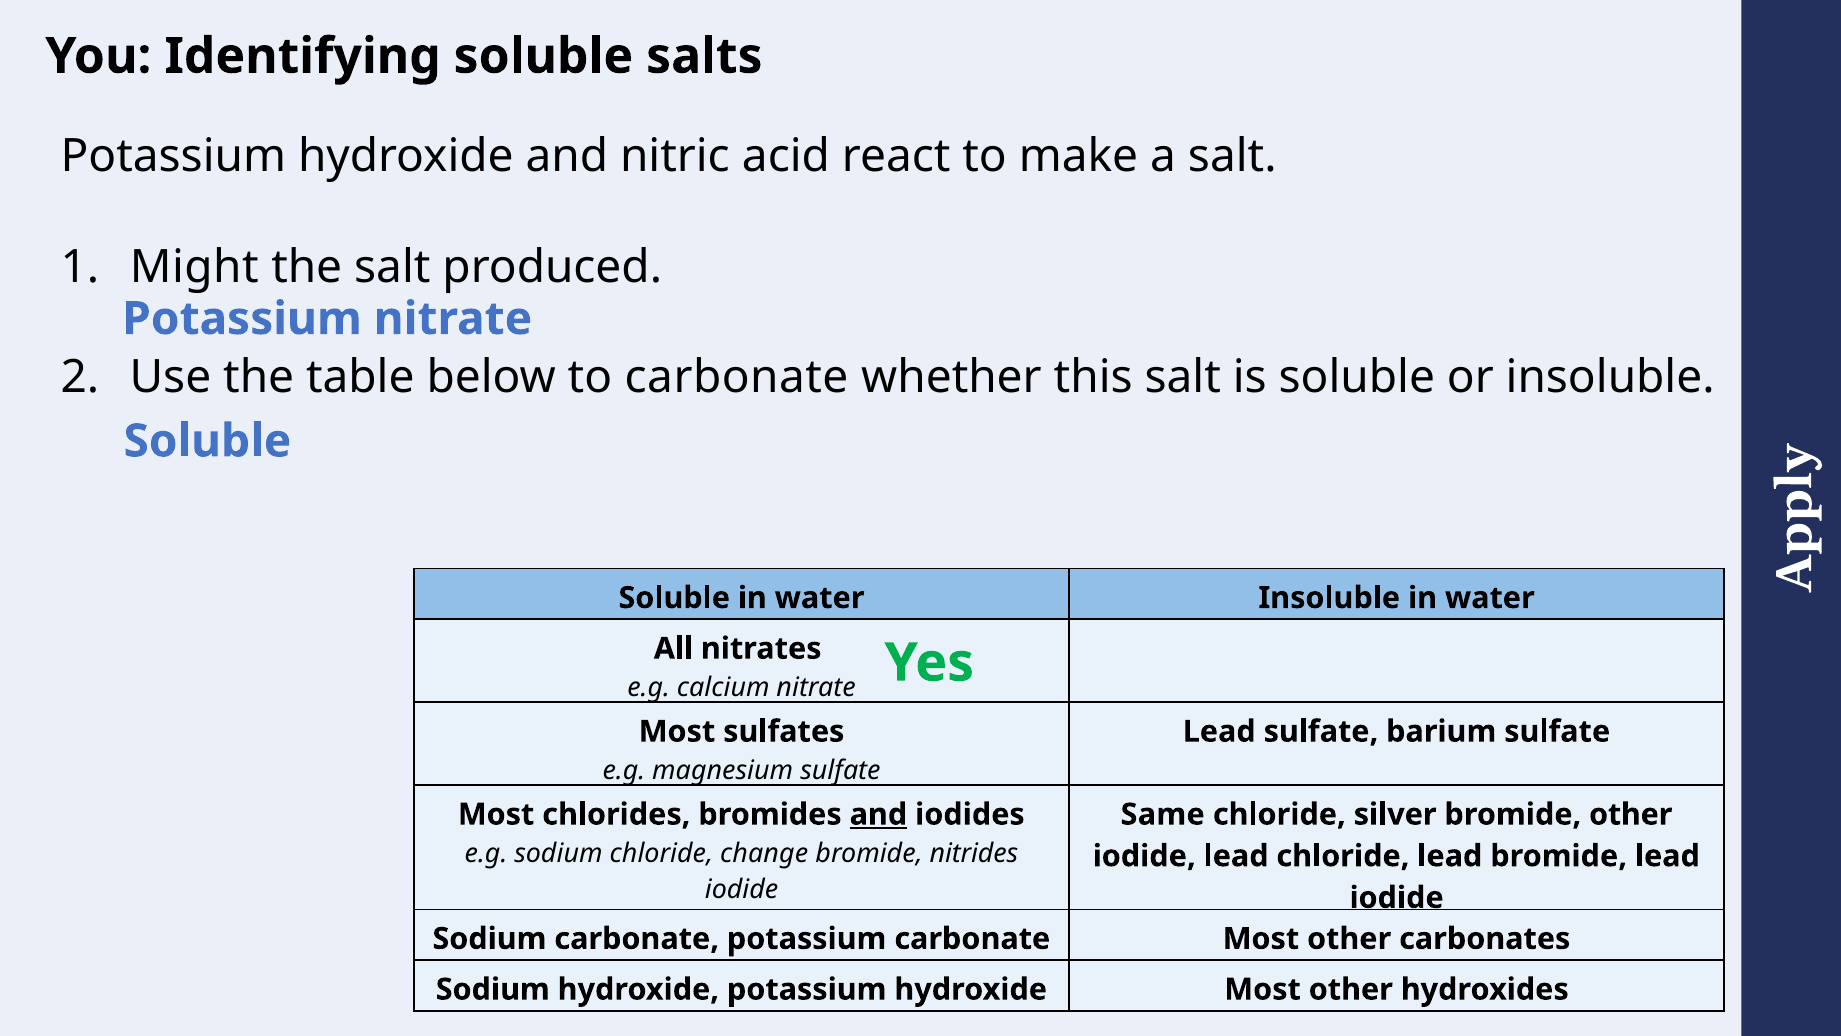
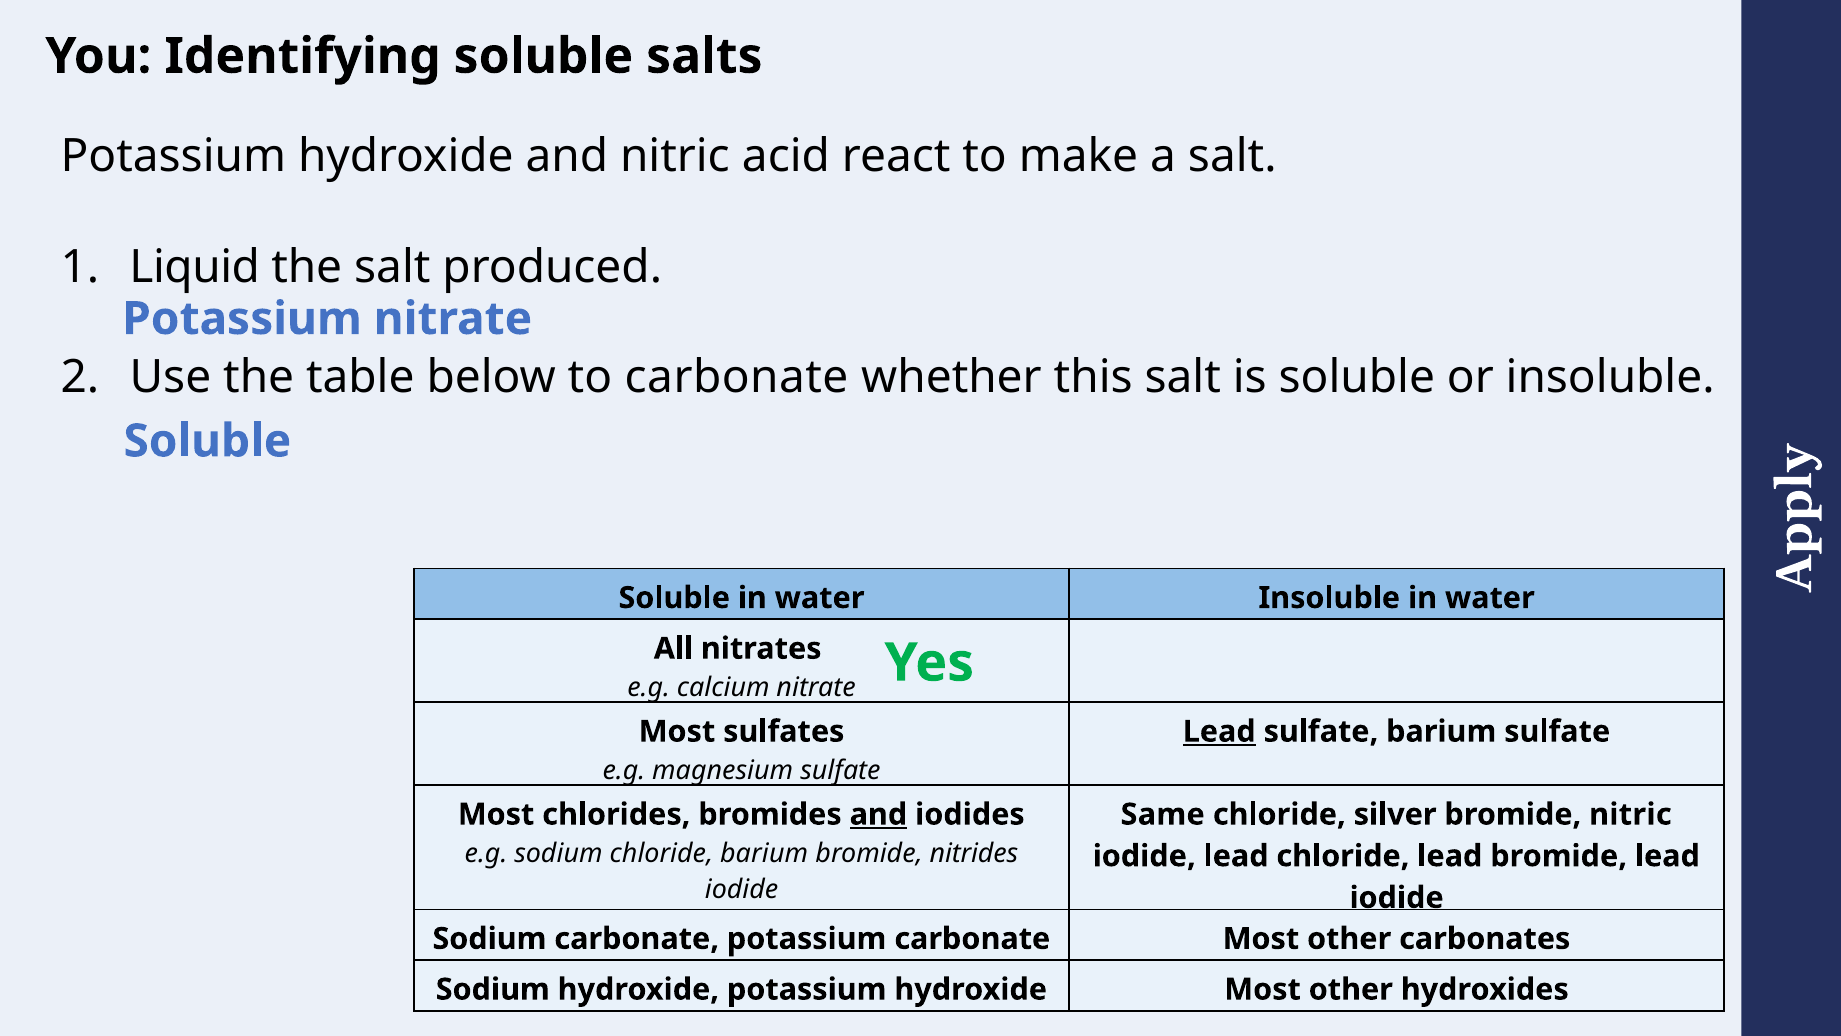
Might: Might -> Liquid
Lead at (1219, 731) underline: none -> present
bromide other: other -> nitric
chloride change: change -> barium
